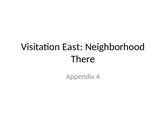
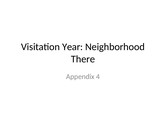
East: East -> Year
